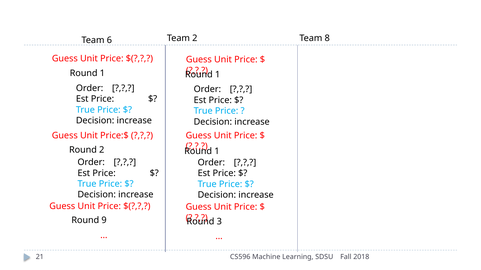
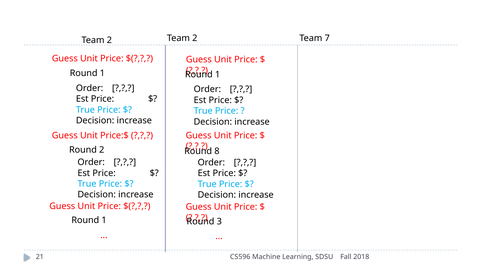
6 at (109, 40): 6 -> 2
8: 8 -> 7
1 at (217, 151): 1 -> 8
9 at (104, 221): 9 -> 1
